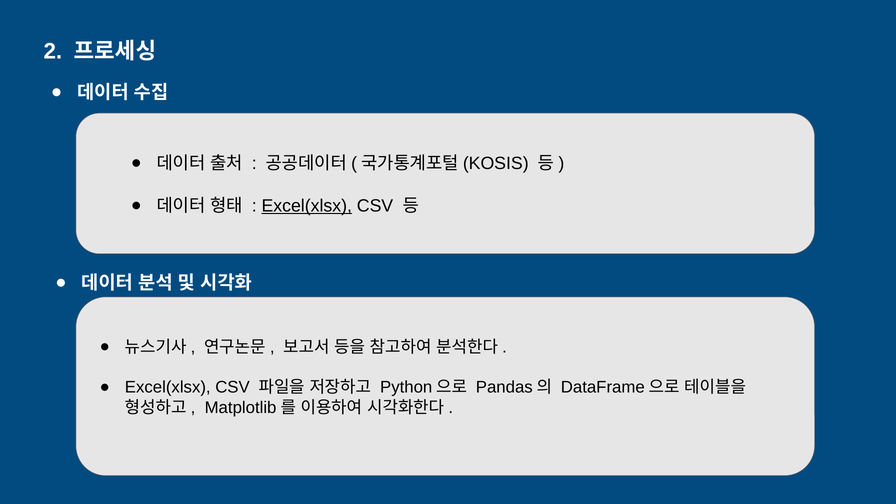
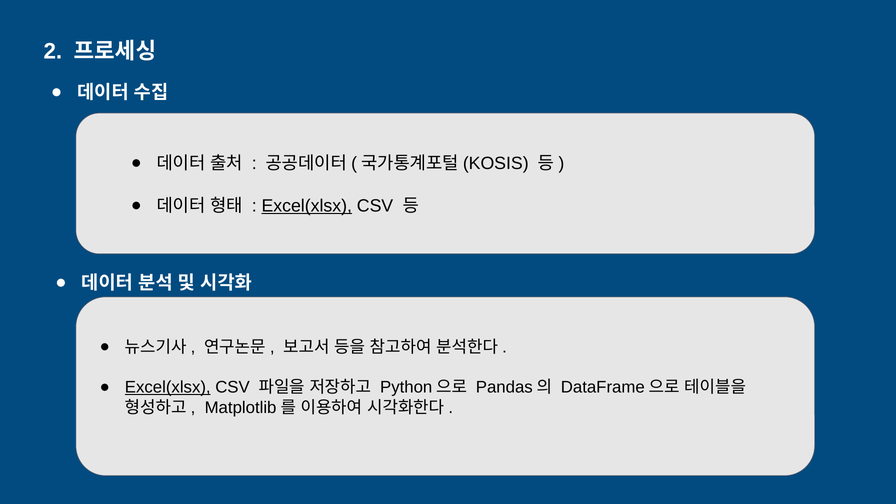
Excel(xlsx at (168, 387) underline: none -> present
